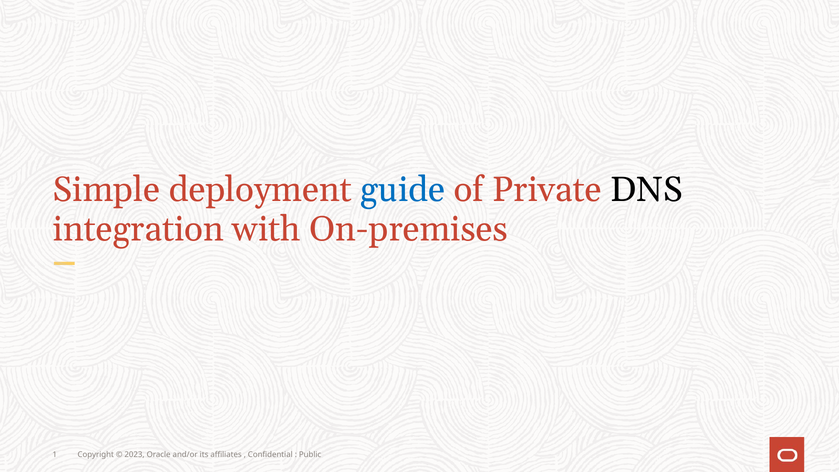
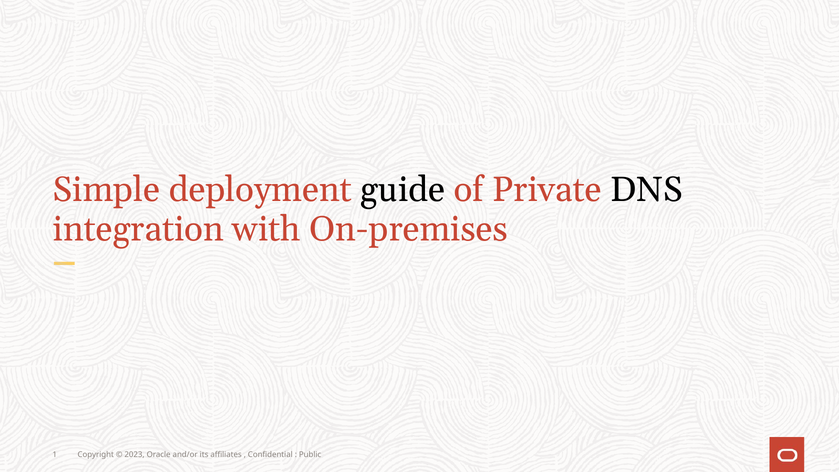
guide colour: blue -> black
